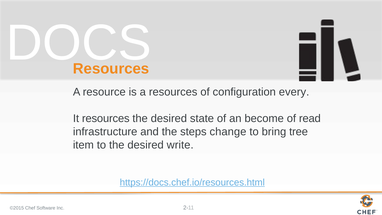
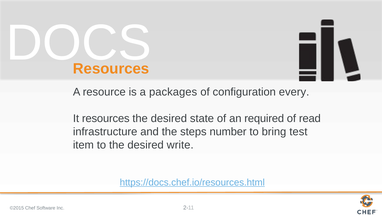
a resources: resources -> packages
become: become -> required
change: change -> number
tree: tree -> test
